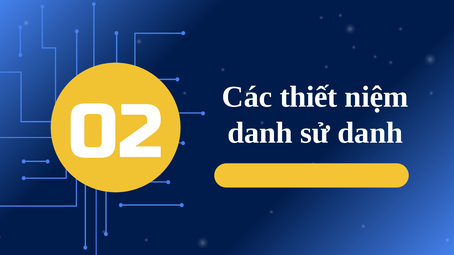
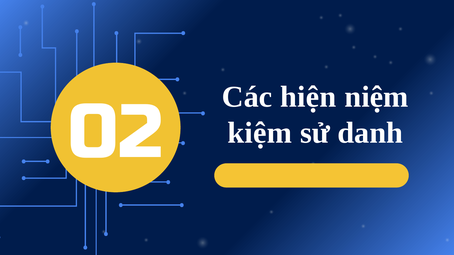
thiết: thiết -> hiện
danh at (260, 133): danh -> kiệm
